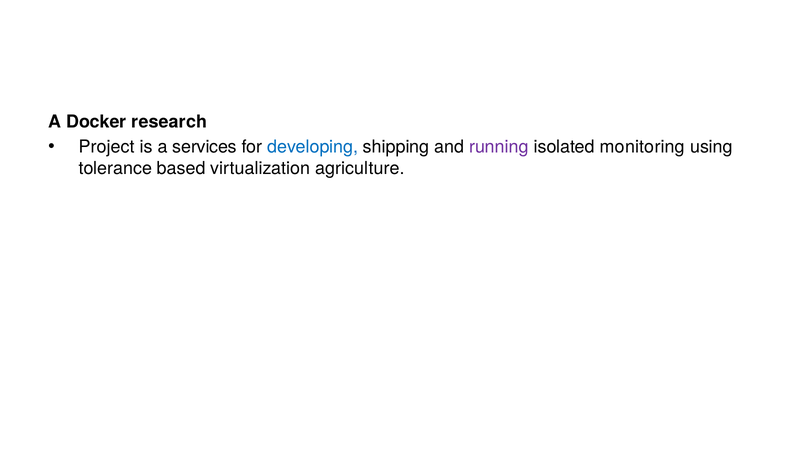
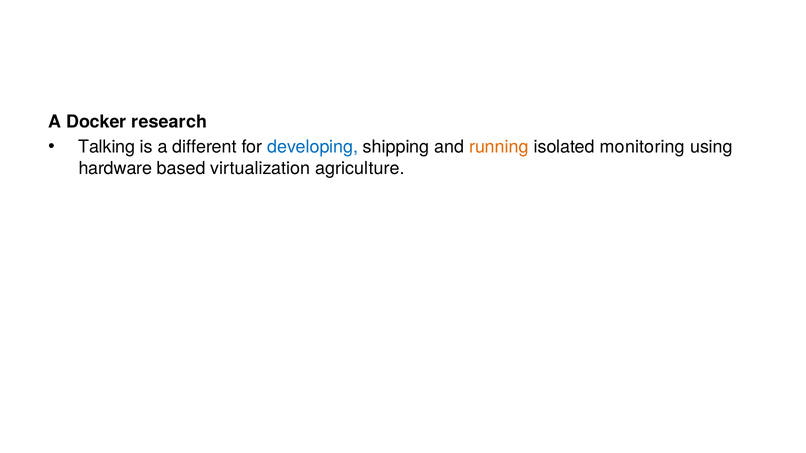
Project: Project -> Talking
services: services -> different
running colour: purple -> orange
tolerance: tolerance -> hardware
